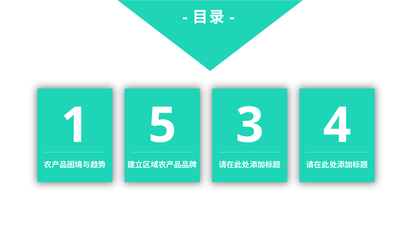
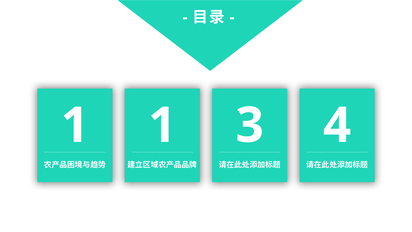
1 5: 5 -> 1
